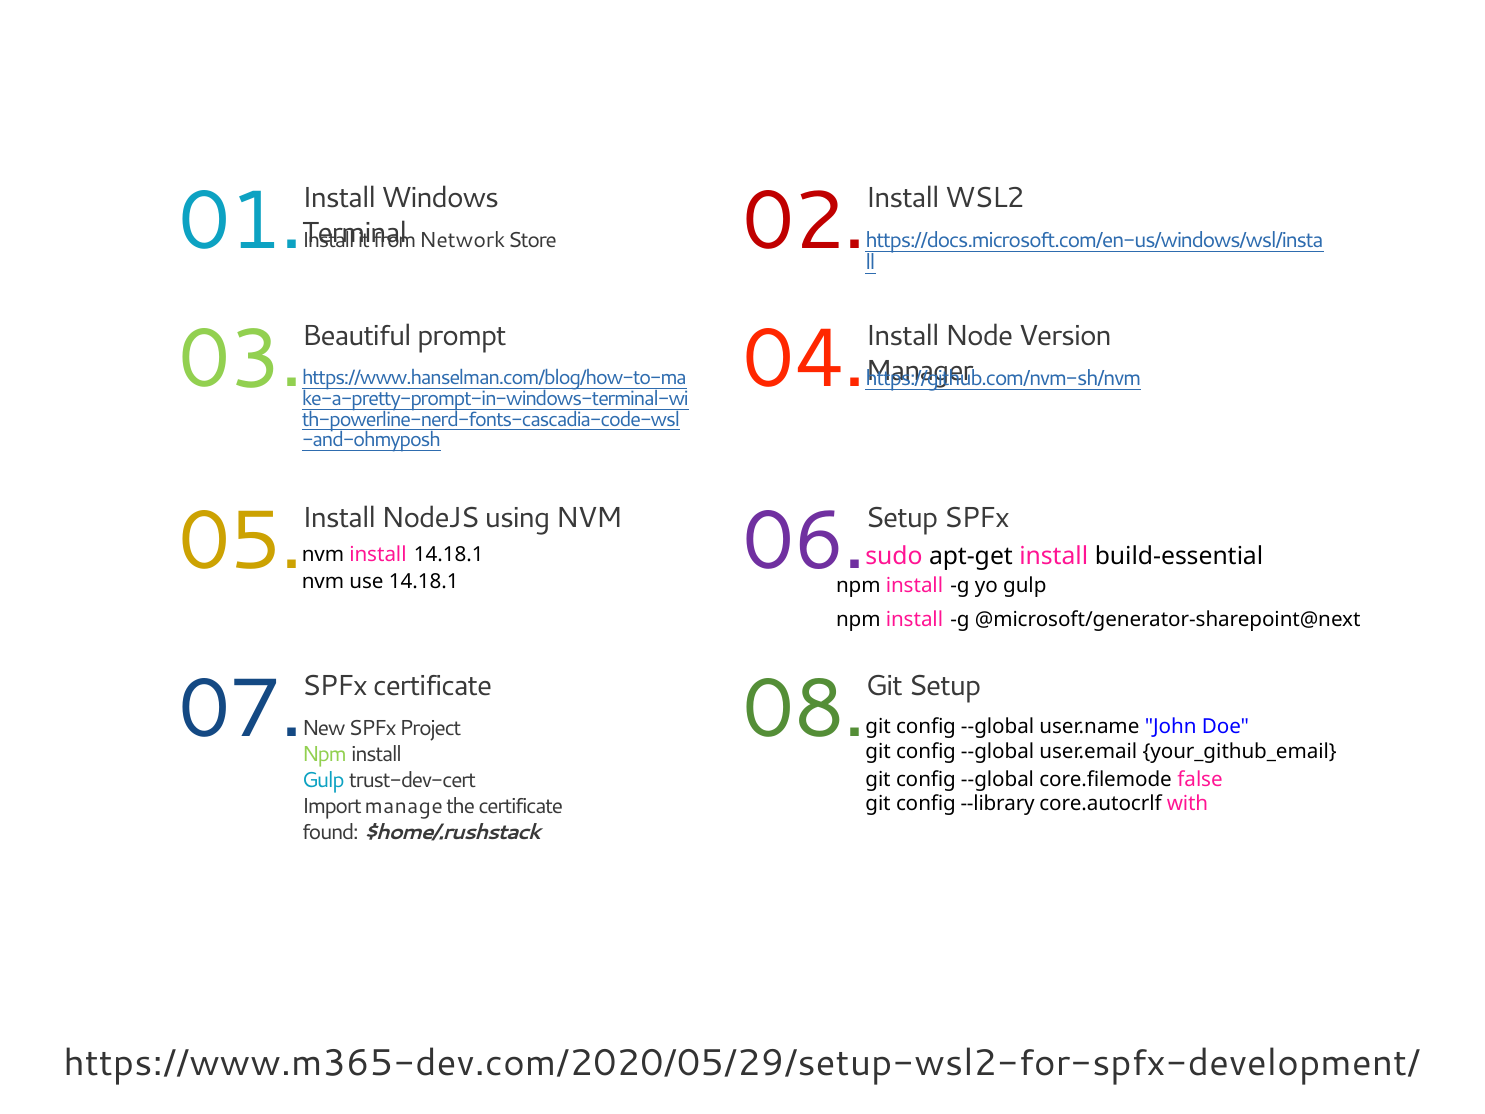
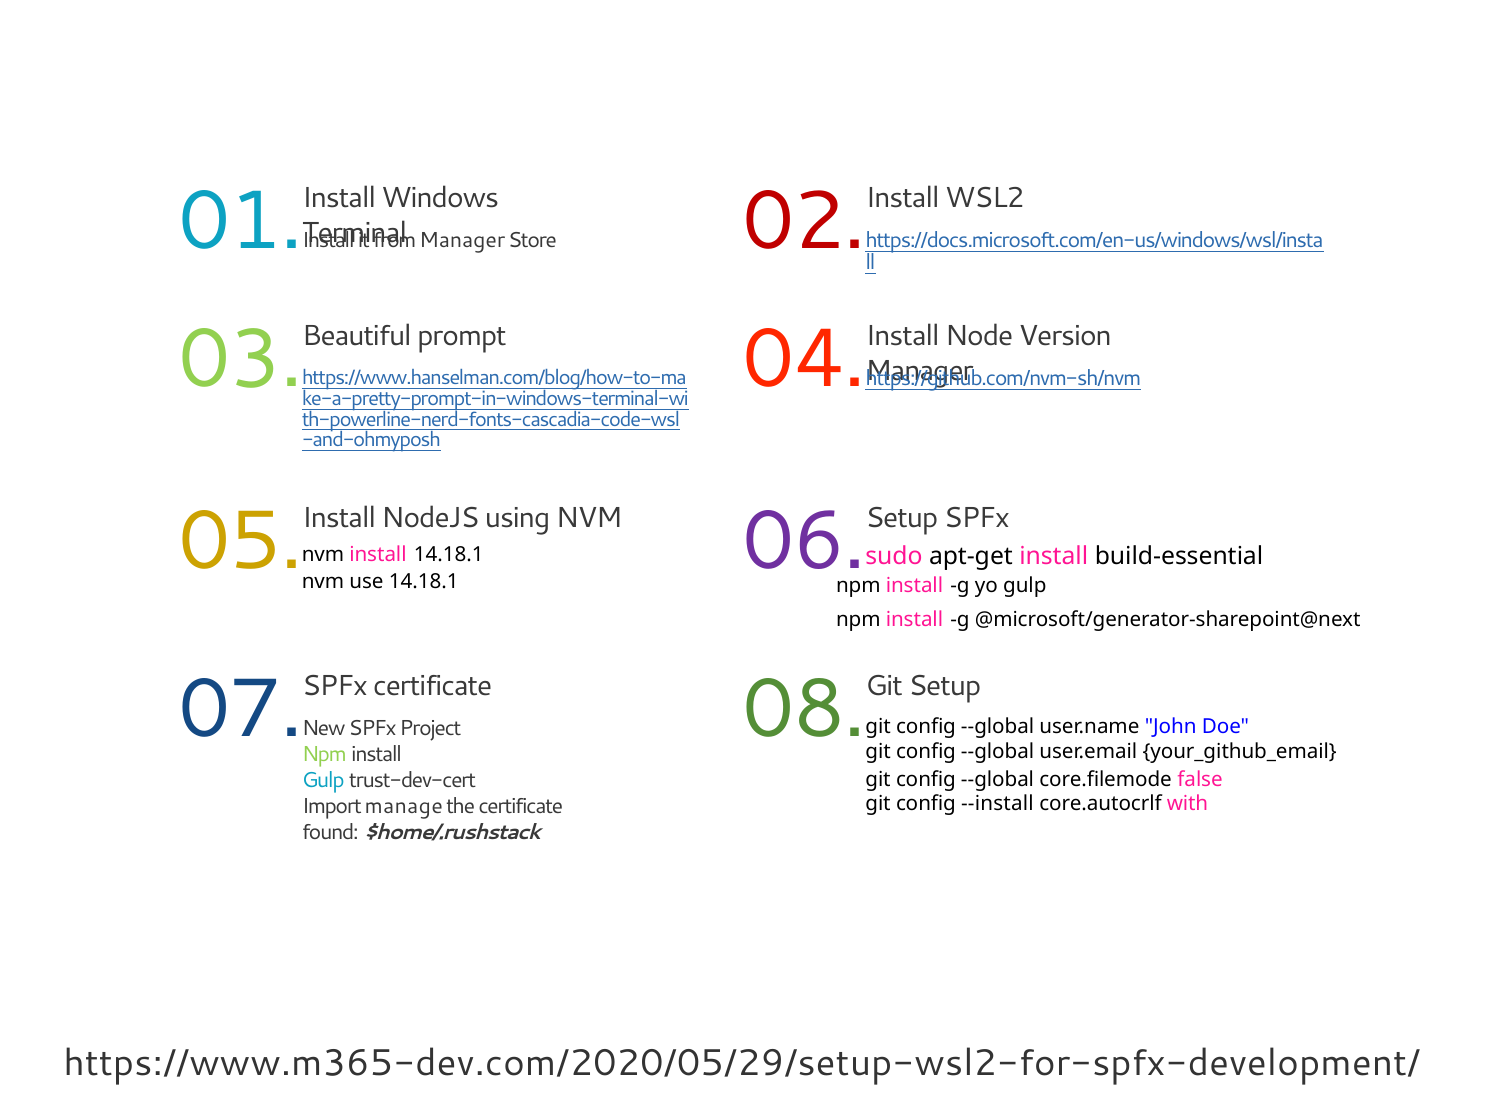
Network at (462, 241): Network -> Manager
--library: --library -> --install
